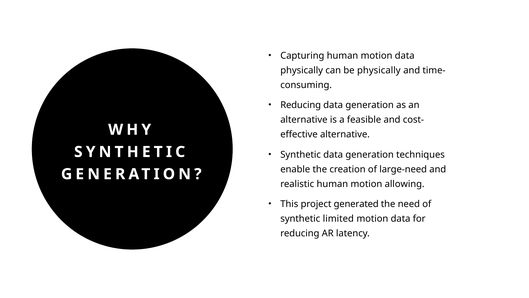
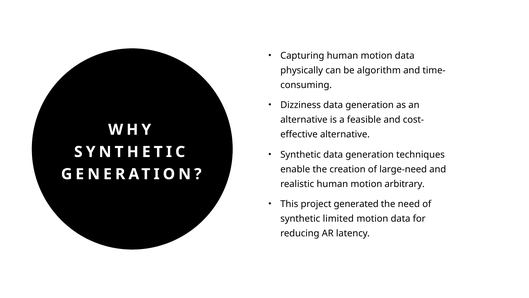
be physically: physically -> algorithm
Reducing at (301, 105): Reducing -> Dizziness
allowing: allowing -> arbitrary
